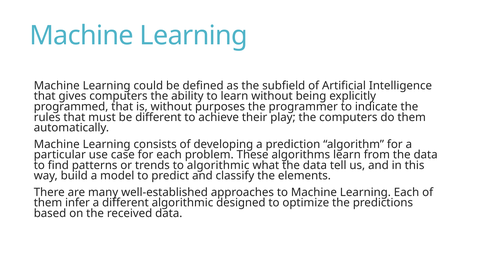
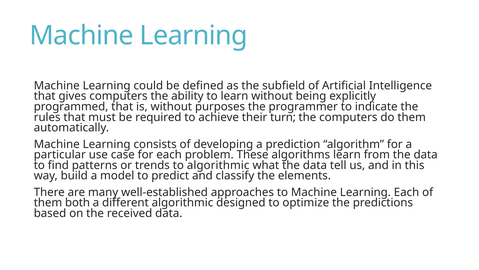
be different: different -> required
play: play -> turn
infer: infer -> both
